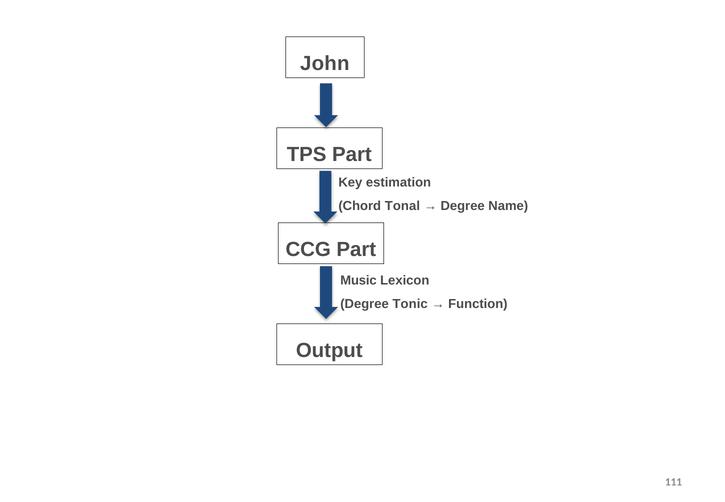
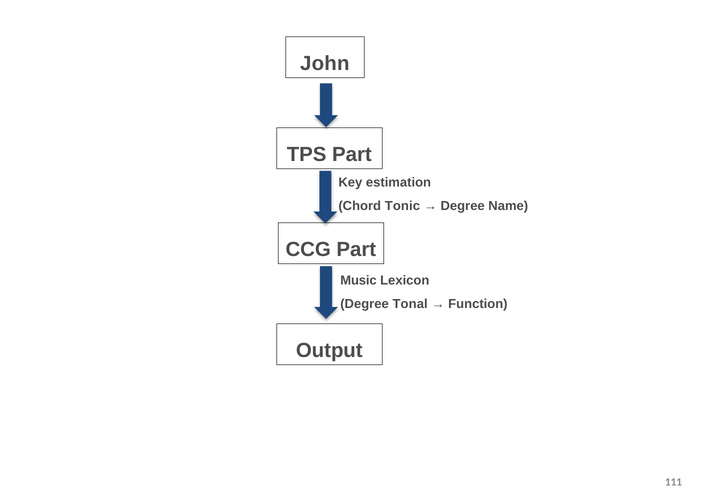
Tonal: Tonal -> Tonic
Tonic: Tonic -> Tonal
